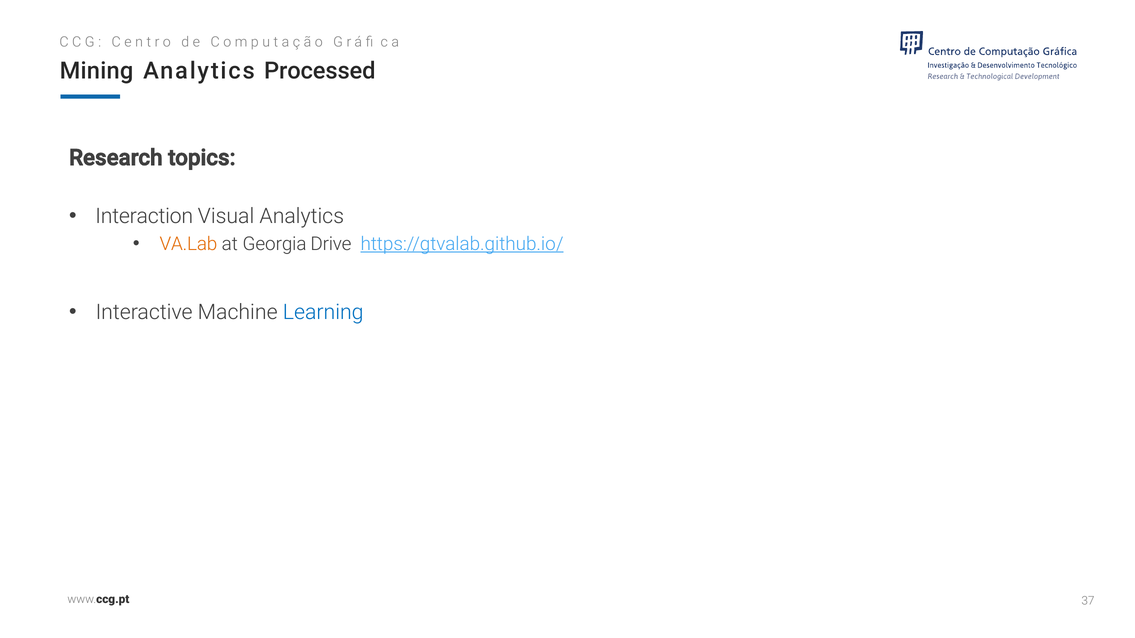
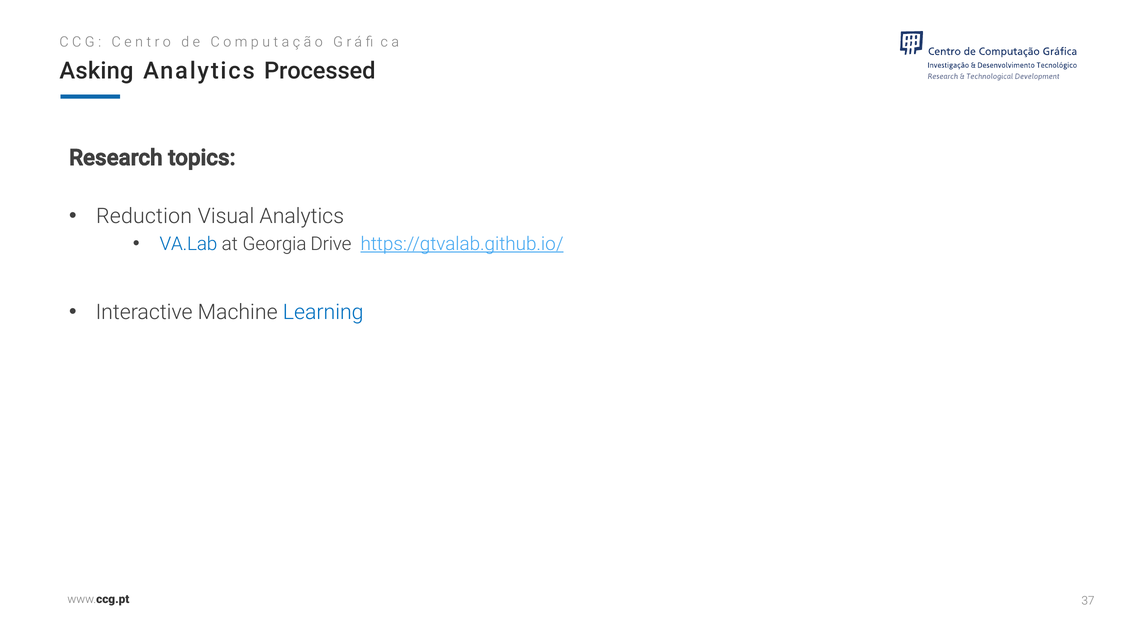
Mining: Mining -> Asking
Interaction: Interaction -> Reduction
VA.Lab colour: orange -> blue
